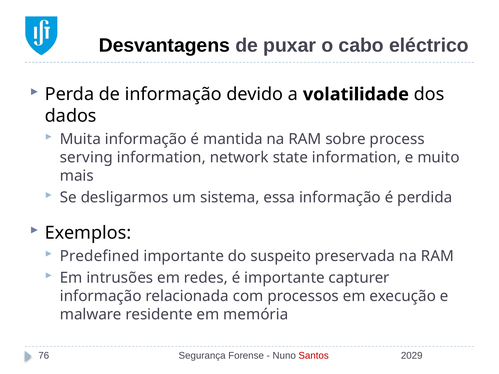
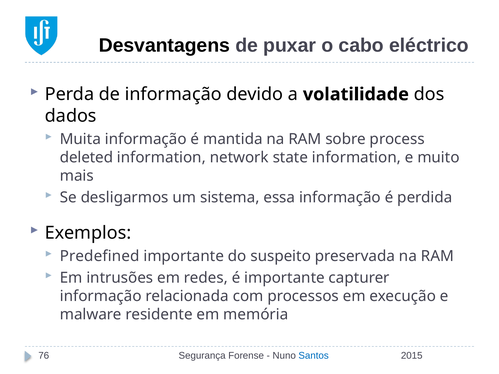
serving: serving -> deleted
Santos colour: red -> blue
2029: 2029 -> 2015
